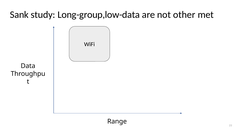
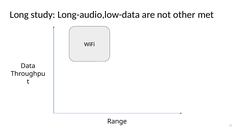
Sank: Sank -> Long
Long-group,low-data: Long-group,low-data -> Long-audio,low-data
